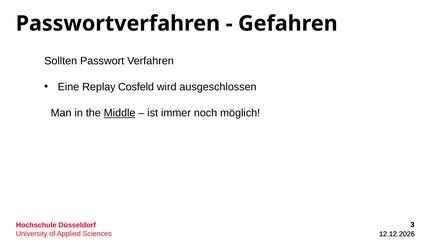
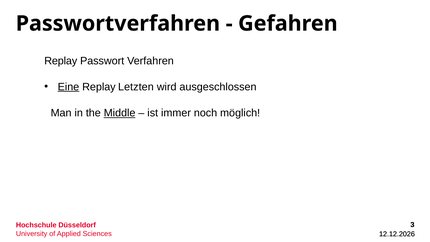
Sollten at (61, 61): Sollten -> Replay
Eine underline: none -> present
Cosfeld: Cosfeld -> Letzten
